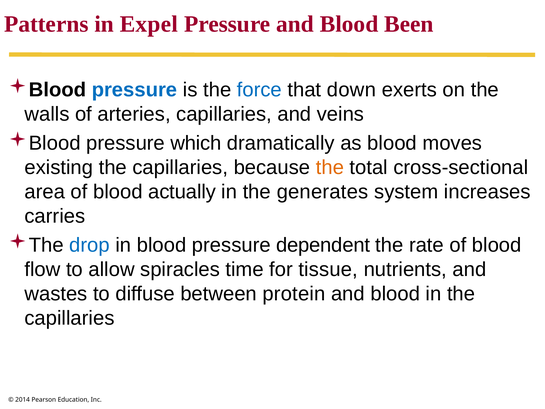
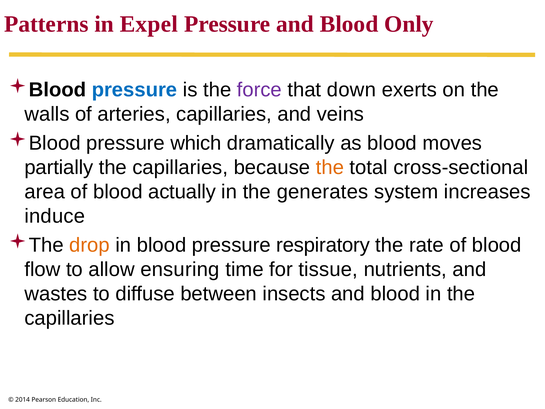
Been: Been -> Only
force colour: blue -> purple
existing: existing -> partially
carries: carries -> induce
drop colour: blue -> orange
dependent: dependent -> respiratory
spiracles: spiracles -> ensuring
protein: protein -> insects
